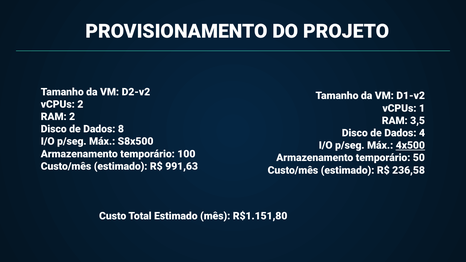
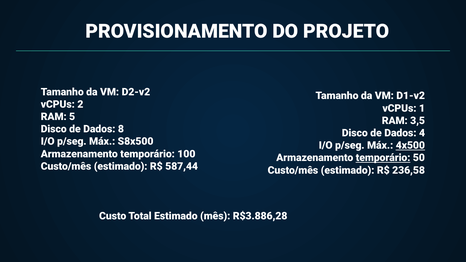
RAM 2: 2 -> 5
temporário at (383, 158) underline: none -> present
991,63: 991,63 -> 587,44
R$1.151,80: R$1.151,80 -> R$3.886,28
